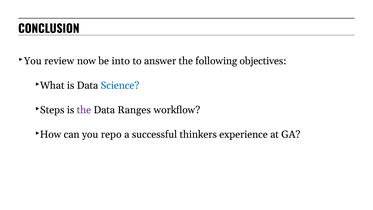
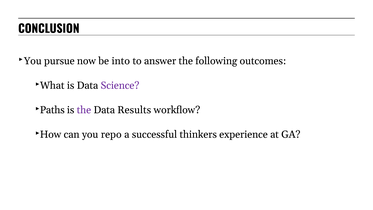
review: review -> pursue
objectives: objectives -> outcomes
Science colour: blue -> purple
Steps: Steps -> Paths
Ranges: Ranges -> Results
